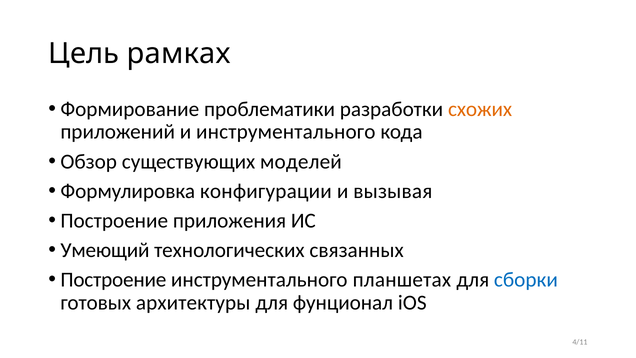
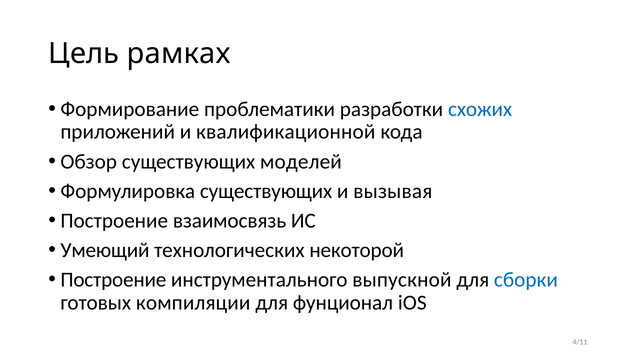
схожих colour: orange -> blue
и инструментального: инструментального -> квалификационной
Формулировка конфигурации: конфигурации -> существующих
приложения: приложения -> взаимосвязь
связанных: связанных -> некоторой
планшетах: планшетах -> выпускной
архитектуры: архитектуры -> компиляции
